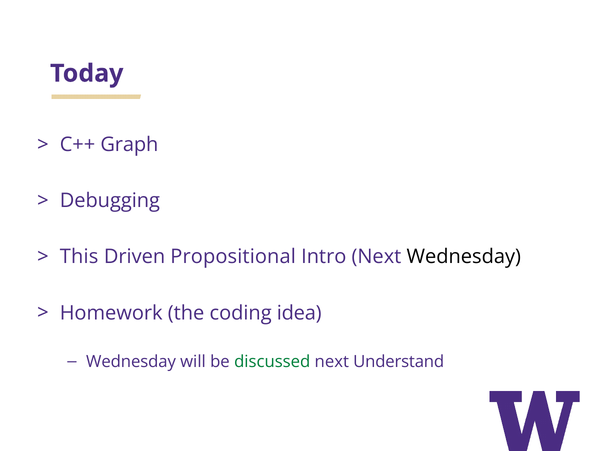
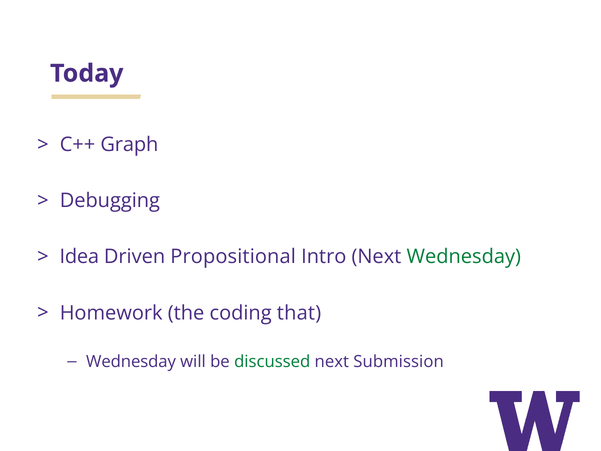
This: This -> Idea
Wednesday at (464, 257) colour: black -> green
idea: idea -> that
Understand: Understand -> Submission
